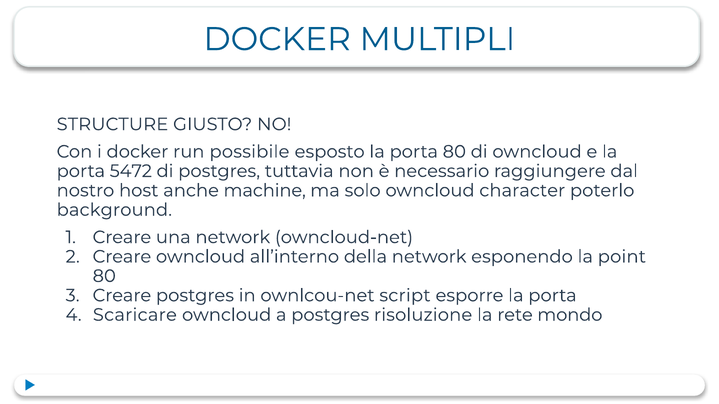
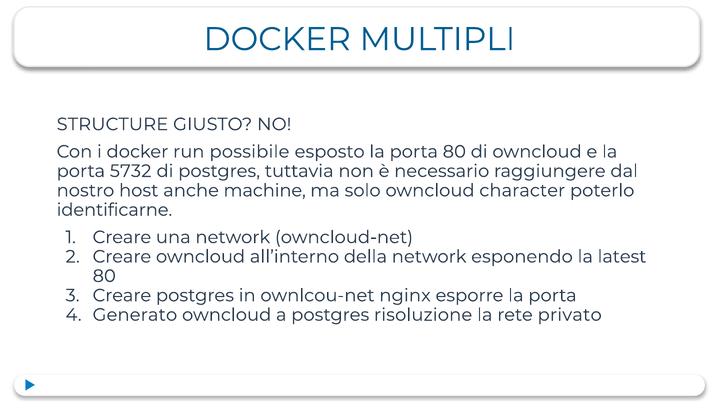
5472: 5472 -> 5732
background: background -> identificarne
point: point -> latest
script: script -> nginx
Scaricare: Scaricare -> Generato
mondo: mondo -> privato
